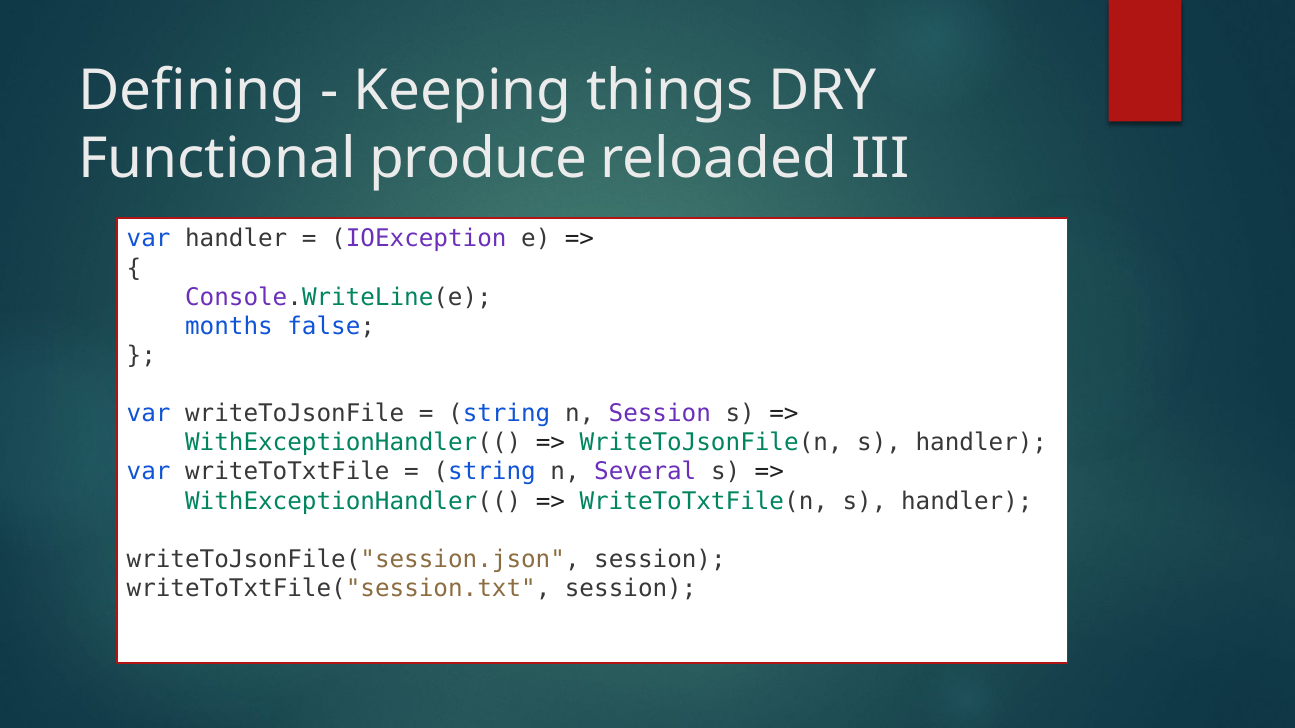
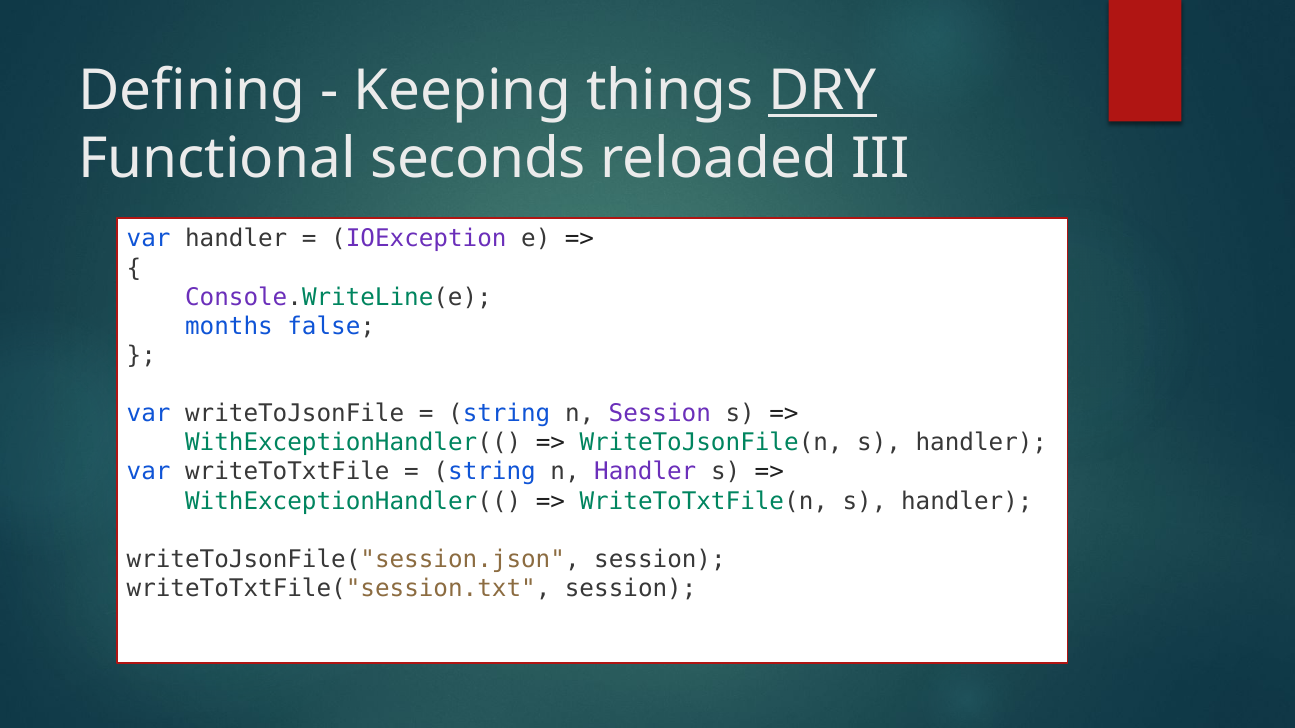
DRY underline: none -> present
produce: produce -> seconds
n Several: Several -> Handler
